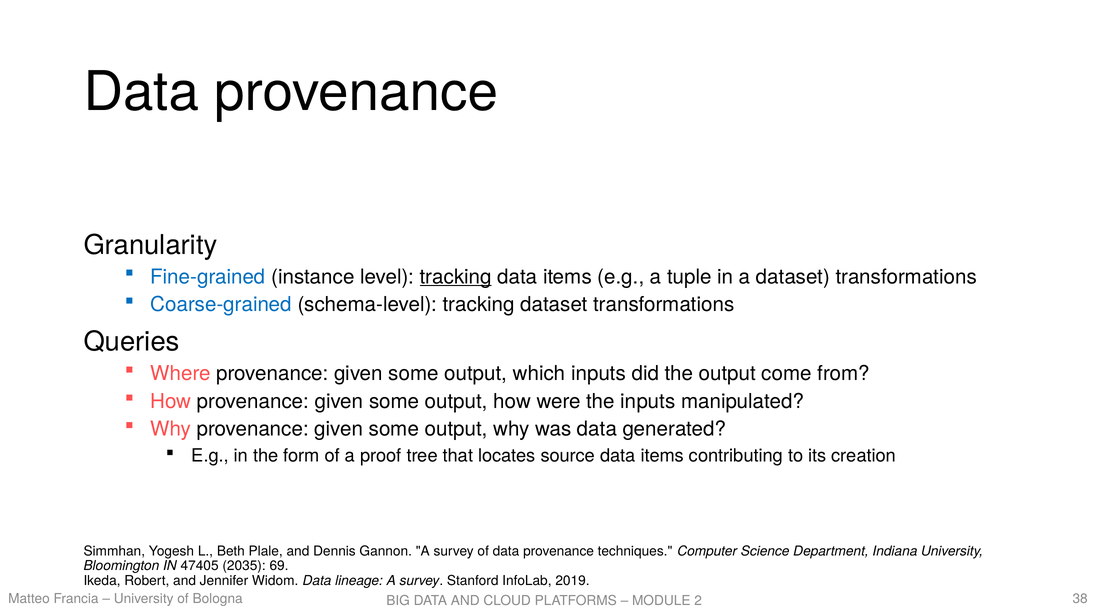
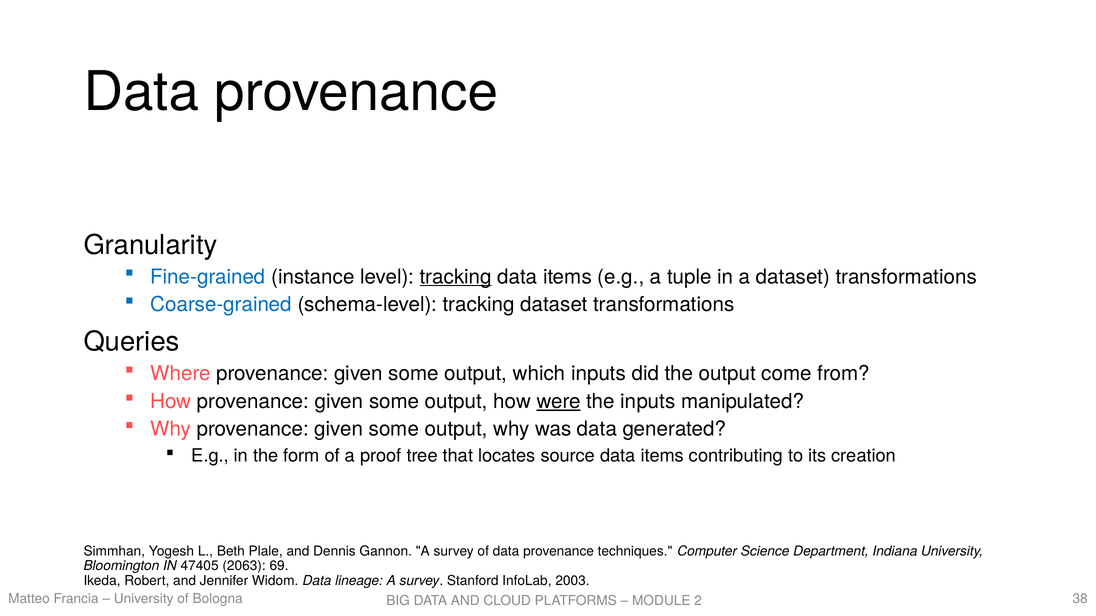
were underline: none -> present
2035: 2035 -> 2063
2019: 2019 -> 2003
